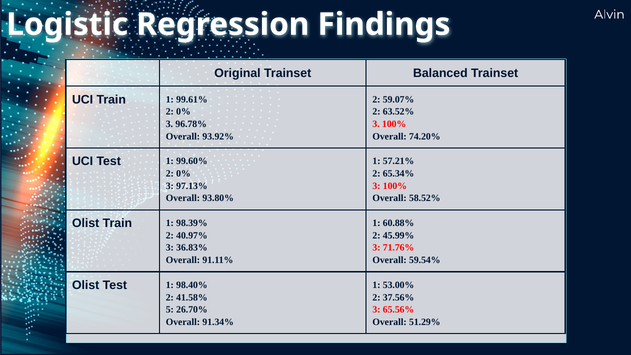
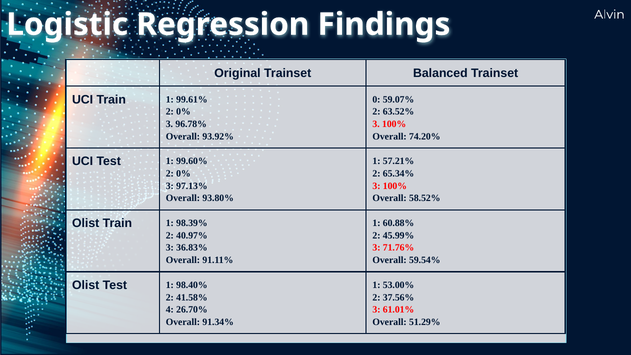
2 at (376, 99): 2 -> 0
5: 5 -> 4
65.56%: 65.56% -> 61.01%
